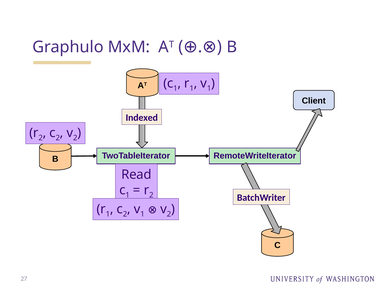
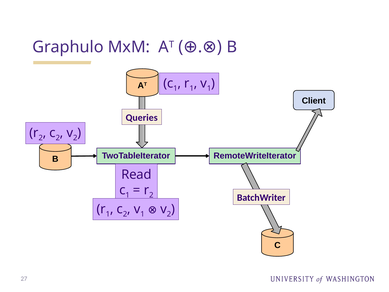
Indexed: Indexed -> Queries
